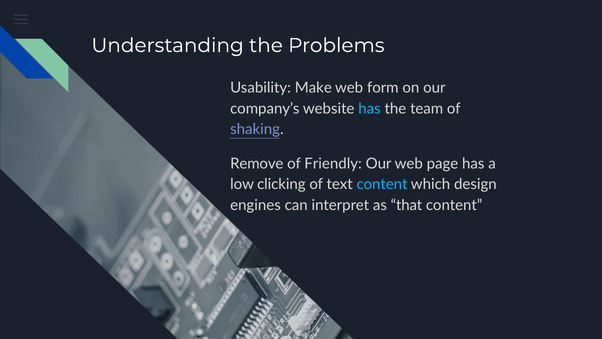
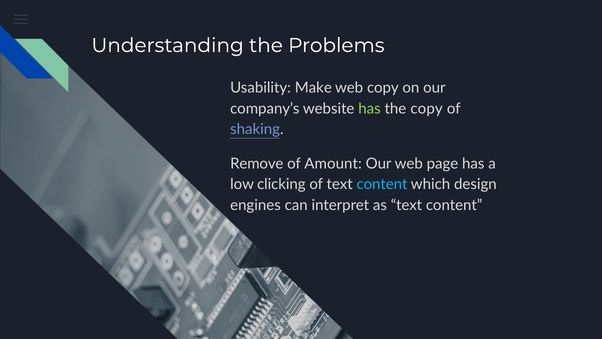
web form: form -> copy
has at (370, 109) colour: light blue -> light green
the team: team -> copy
Friendly: Friendly -> Amount
as that: that -> text
